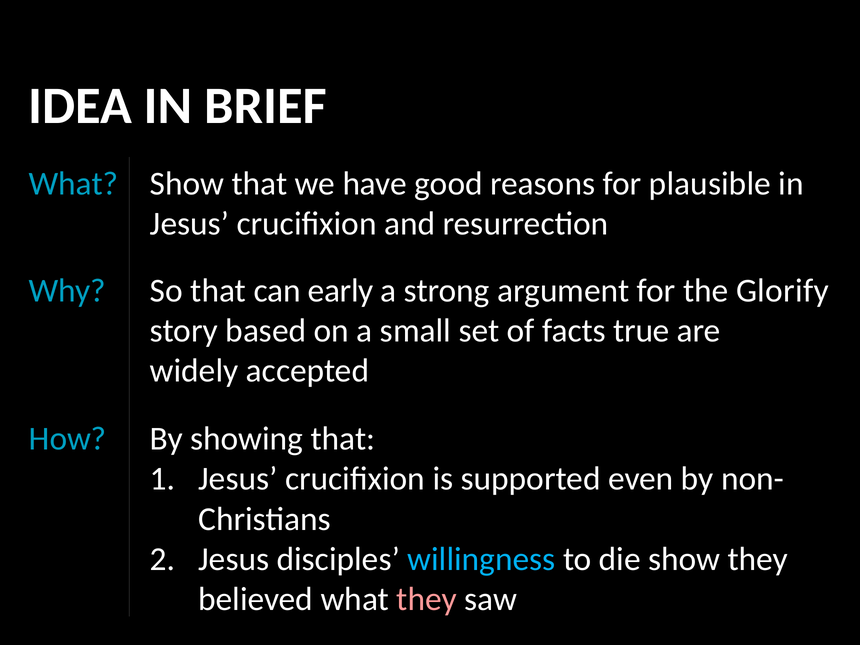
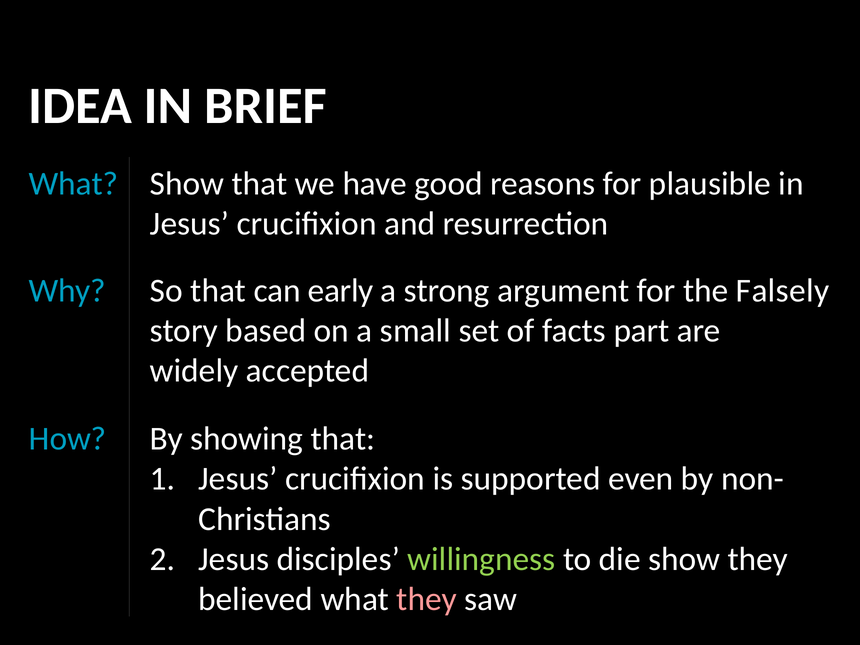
Glorify: Glorify -> Falsely
true: true -> part
willingness colour: light blue -> light green
